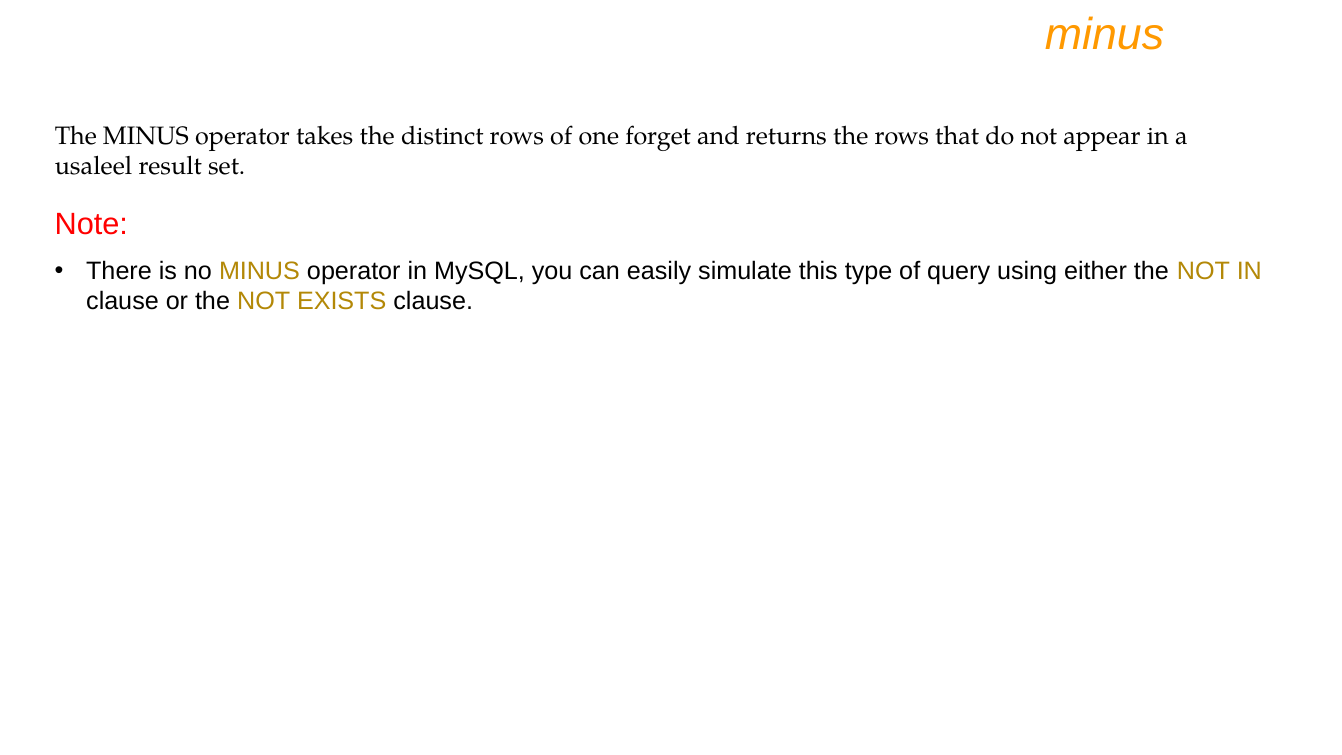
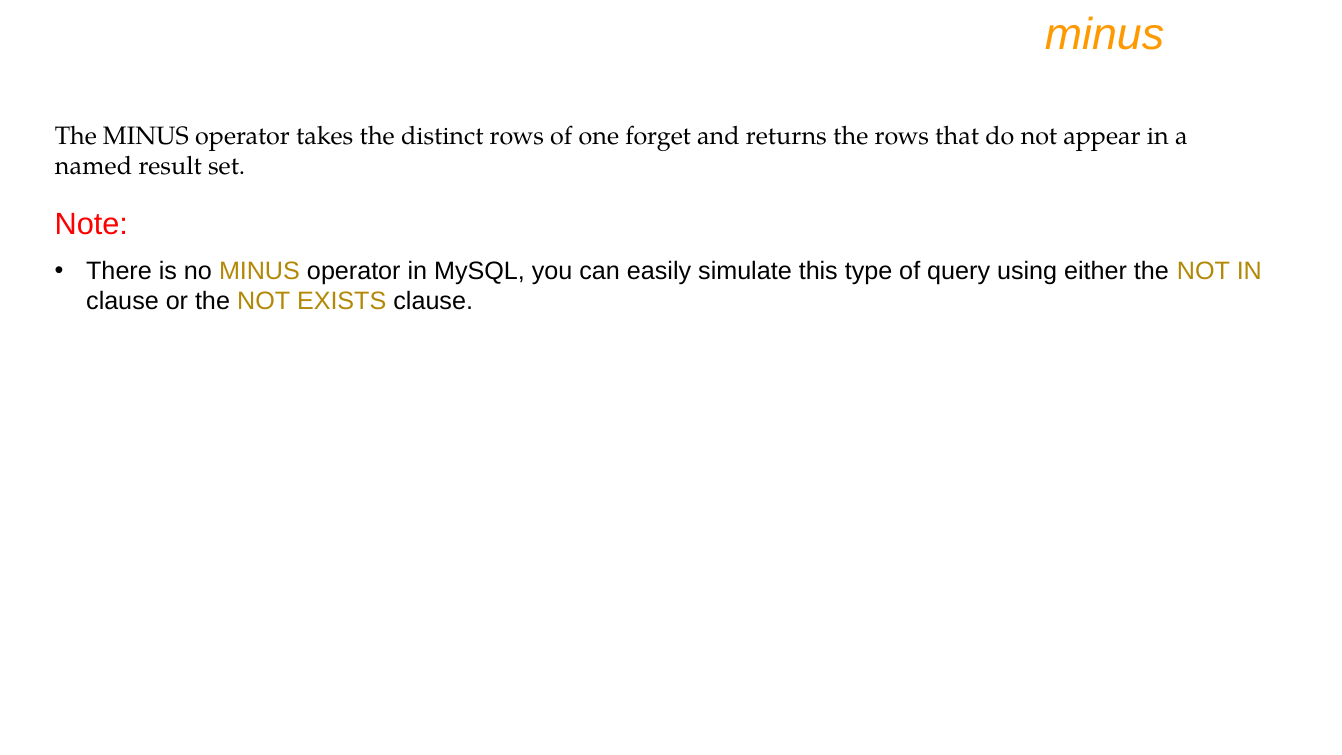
usaleel: usaleel -> named
